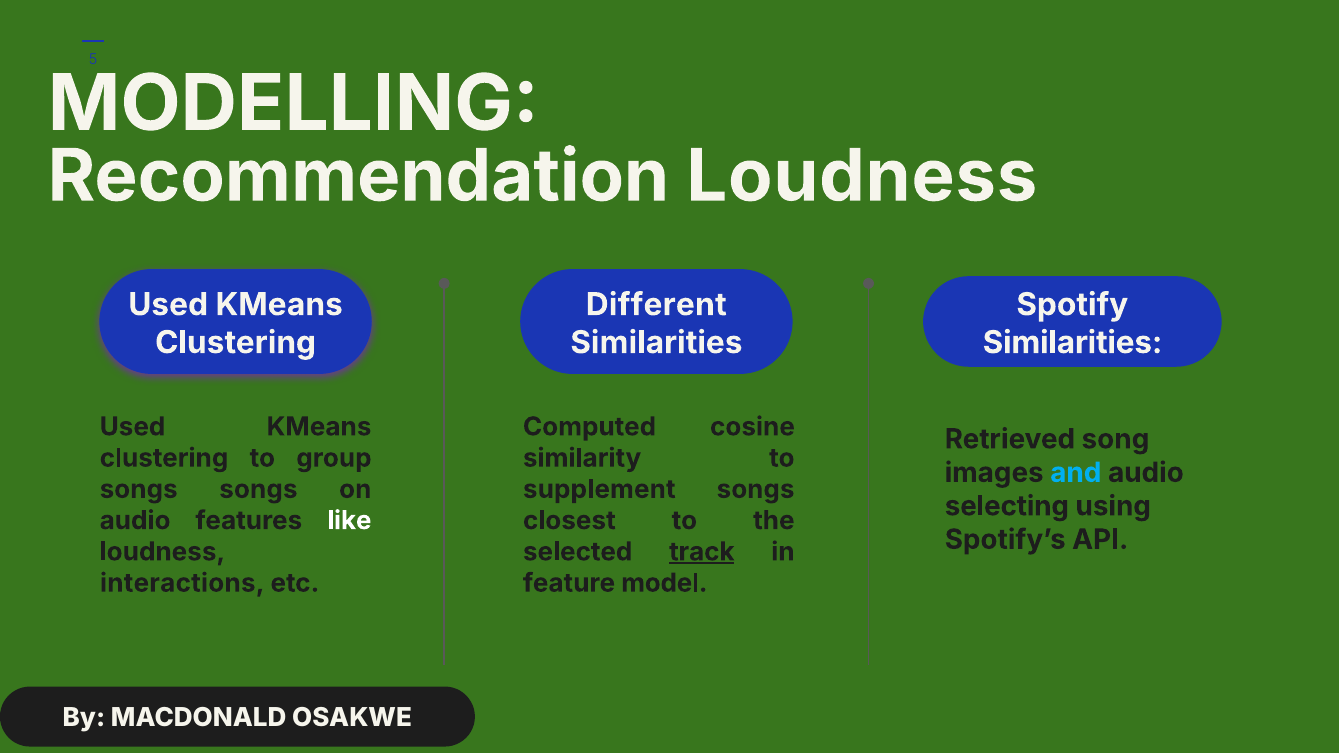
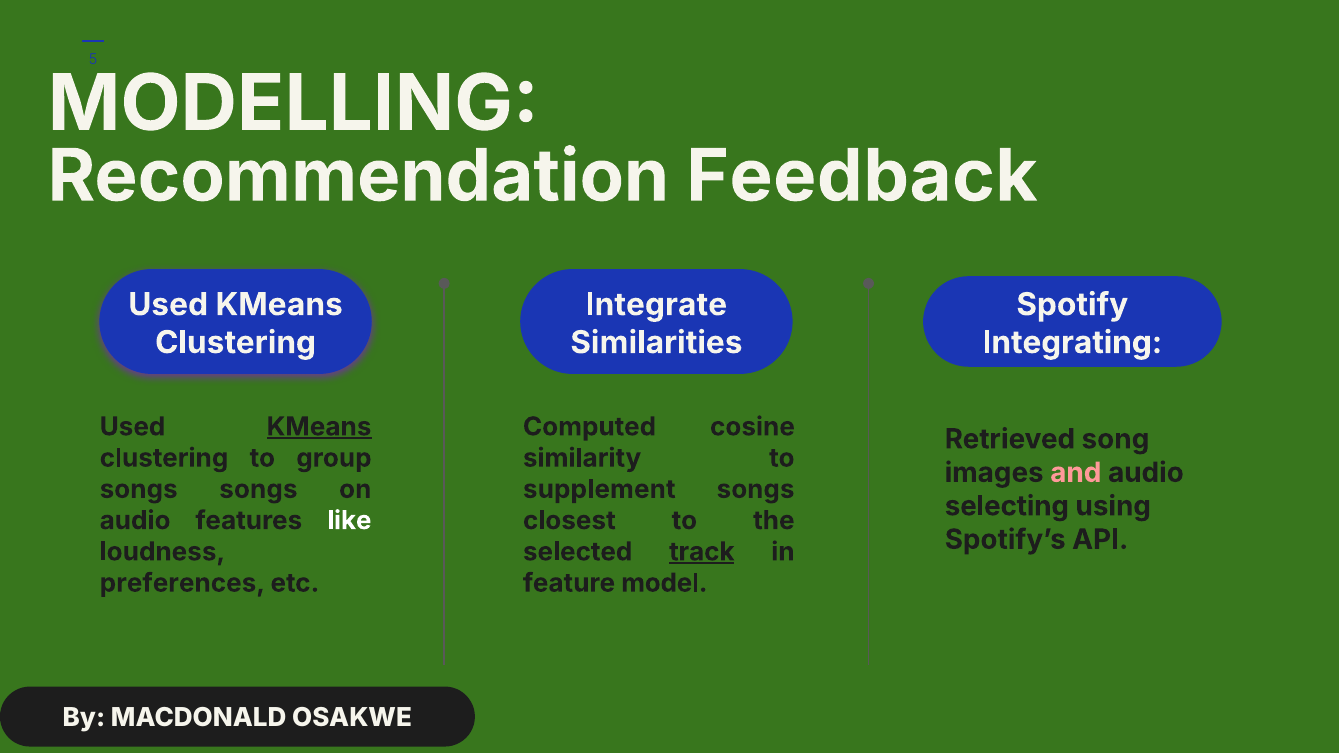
Recommendation Loudness: Loudness -> Feedback
Different: Different -> Integrate
Similarities at (1072, 343): Similarities -> Integrating
KMeans at (319, 427) underline: none -> present
and colour: light blue -> pink
interactions: interactions -> preferences
